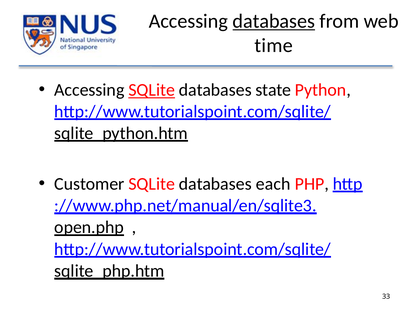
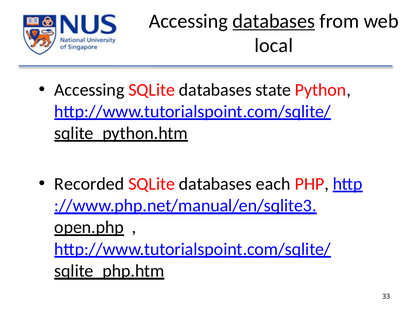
time: time -> local
SQLite at (152, 90) underline: present -> none
Customer: Customer -> Recorded
